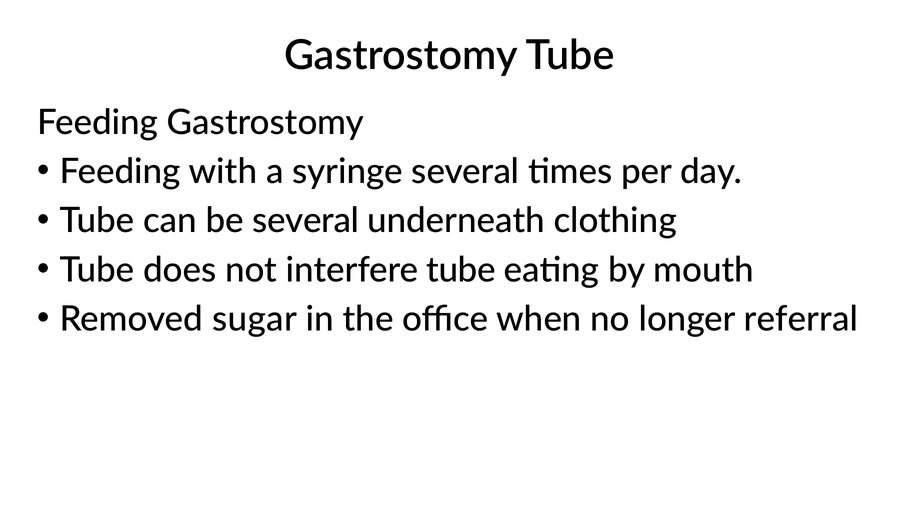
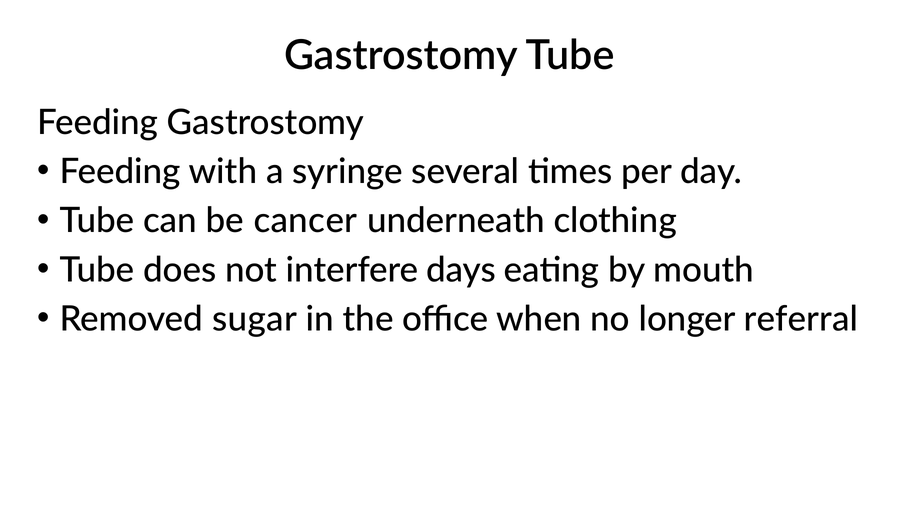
be several: several -> cancer
interfere tube: tube -> days
